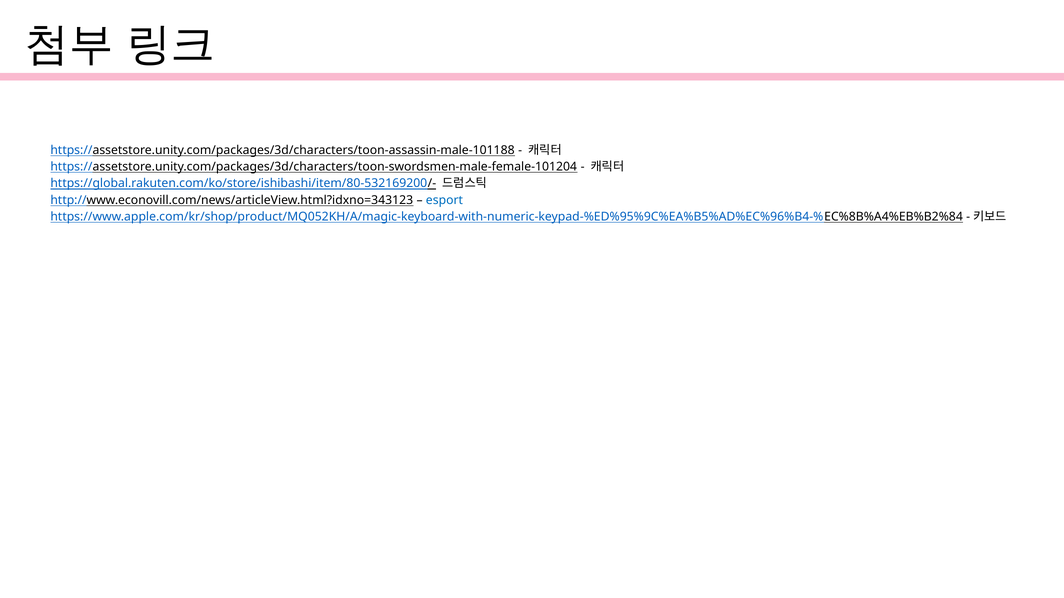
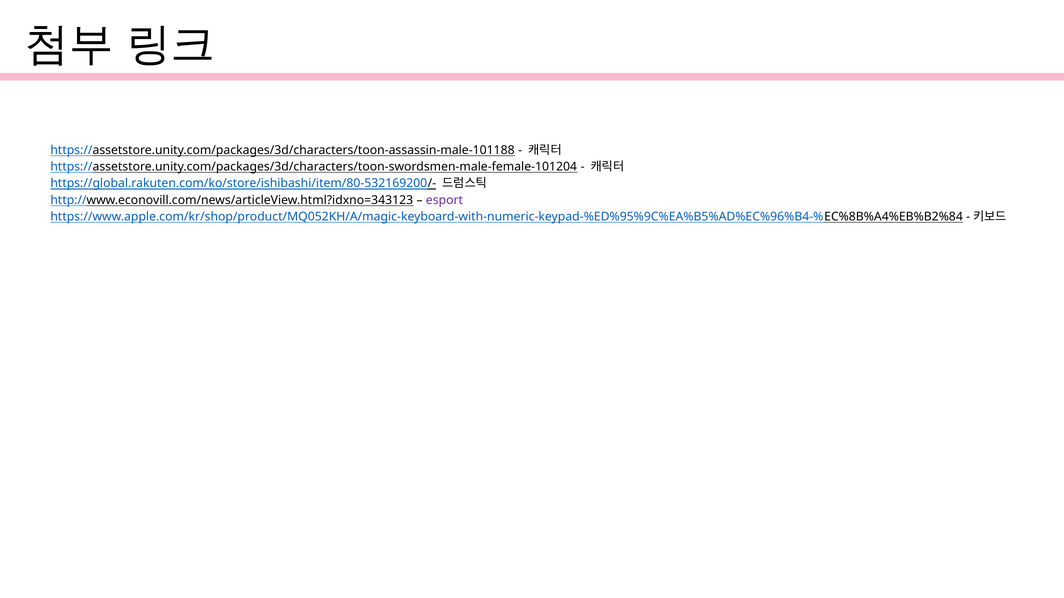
esport colour: blue -> purple
